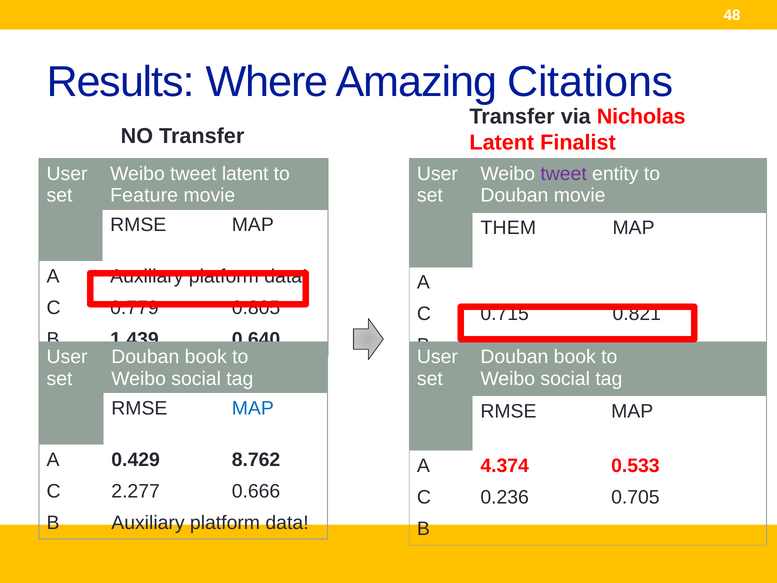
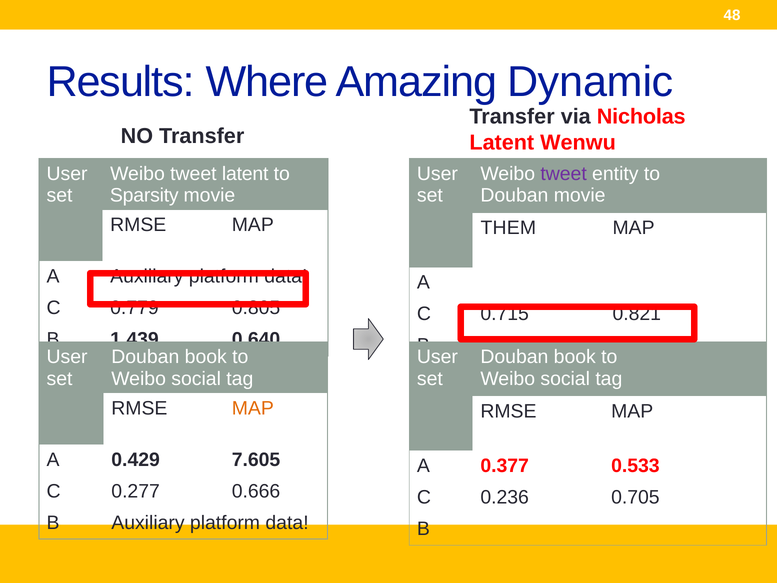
Citations: Citations -> Dynamic
Finalist: Finalist -> Wenwu
Feature: Feature -> Sparsity
MAP at (253, 408) colour: blue -> orange
8.762: 8.762 -> 7.605
4.374: 4.374 -> 0.377
2.277: 2.277 -> 0.277
